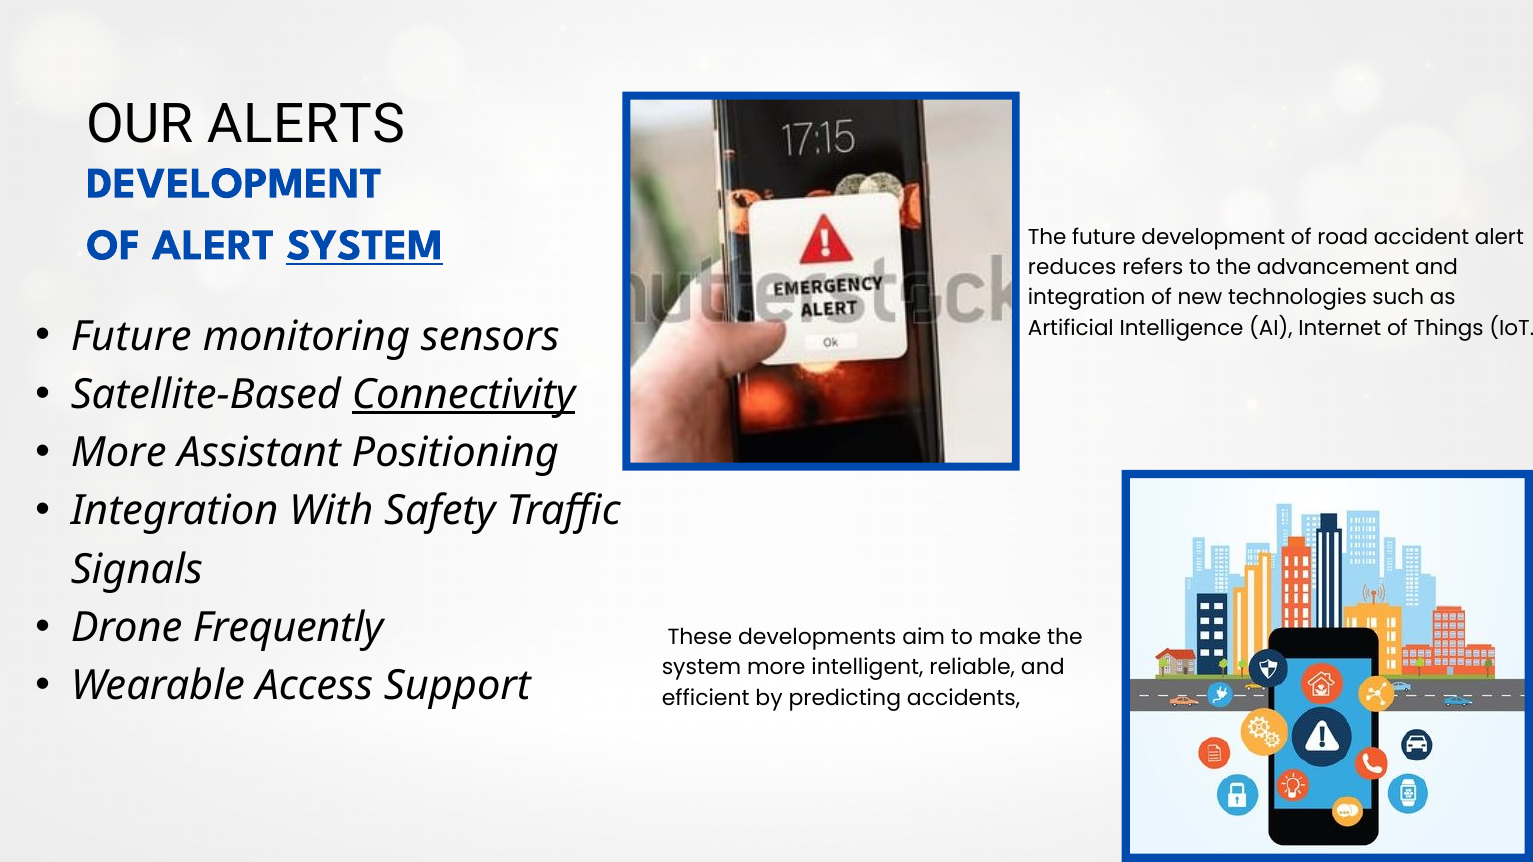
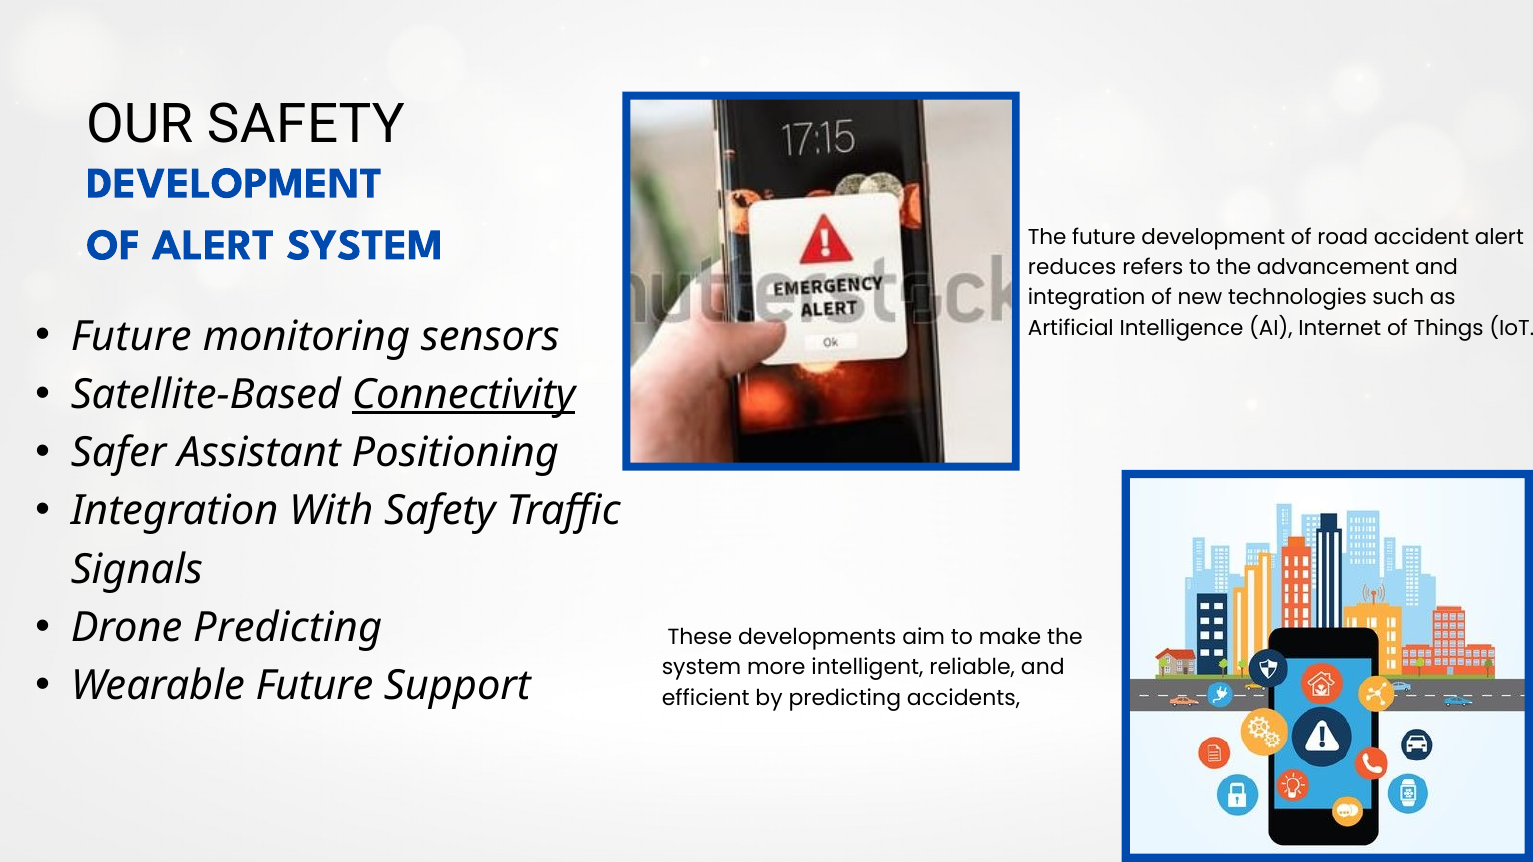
OUR ALERTS: ALERTS -> SAFETY
SYSTEM at (365, 245) underline: present -> none
More at (119, 453): More -> Safer
Drone Frequently: Frequently -> Predicting
Wearable Access: Access -> Future
